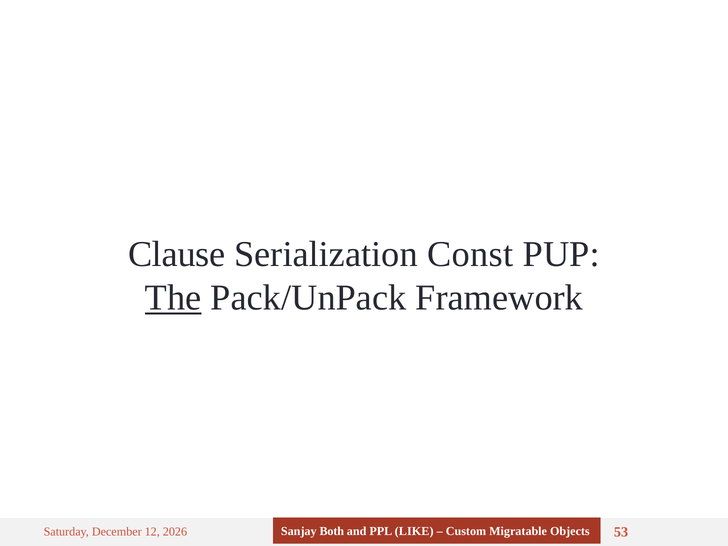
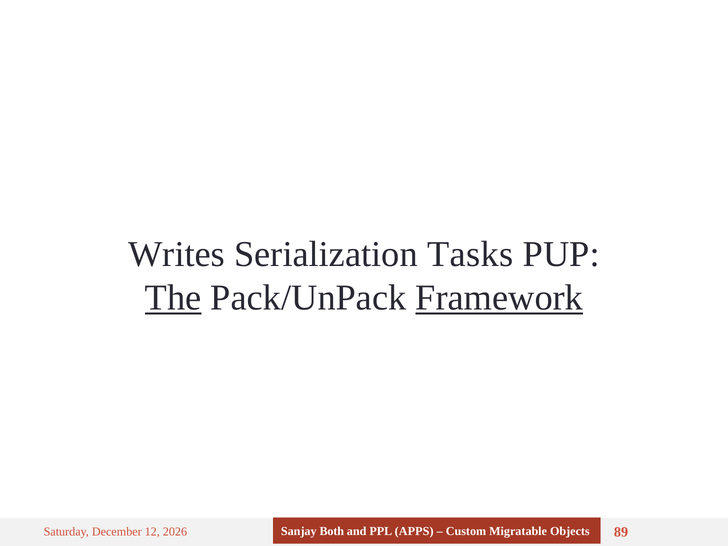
Clause: Clause -> Writes
Const: Const -> Tasks
Framework underline: none -> present
LIKE: LIKE -> APPS
53: 53 -> 89
